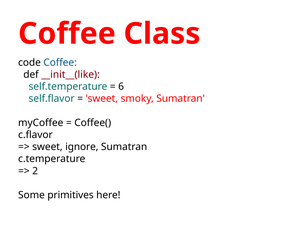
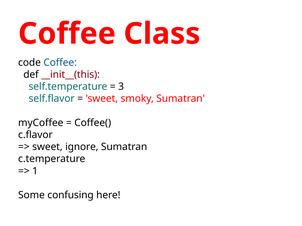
__init__(like: __init__(like -> __init__(this
6: 6 -> 3
2: 2 -> 1
primitives: primitives -> confusing
